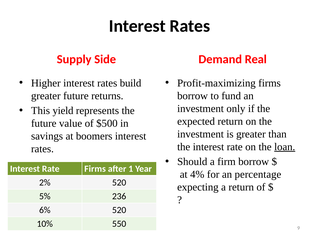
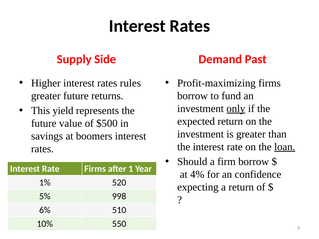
Real: Real -> Past
build: build -> rules
only underline: none -> present
percentage: percentage -> confidence
2%: 2% -> 1%
236: 236 -> 998
6% 520: 520 -> 510
